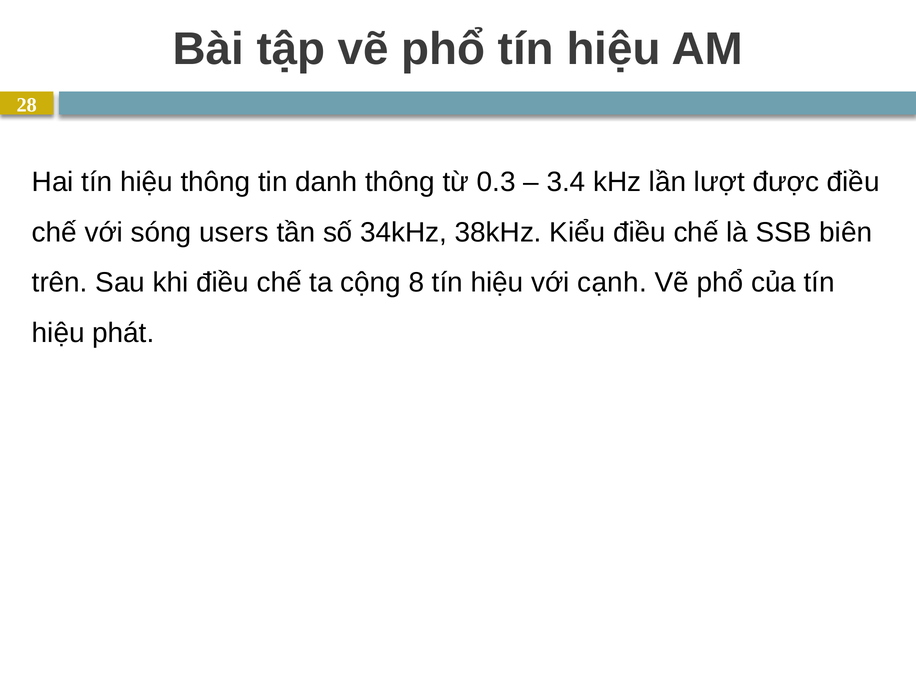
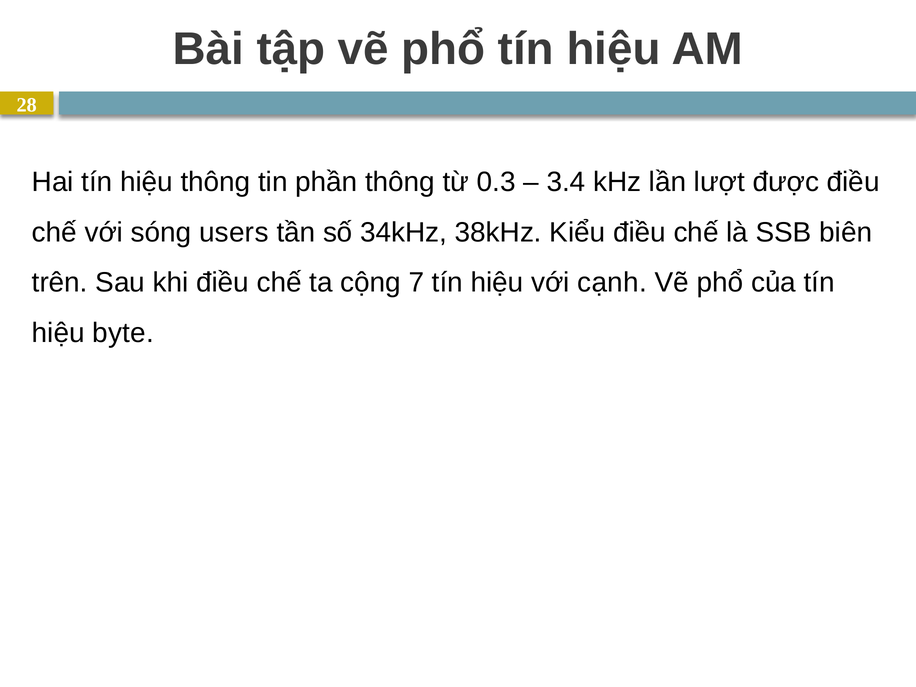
danh: danh -> phần
8: 8 -> 7
phát: phát -> byte
